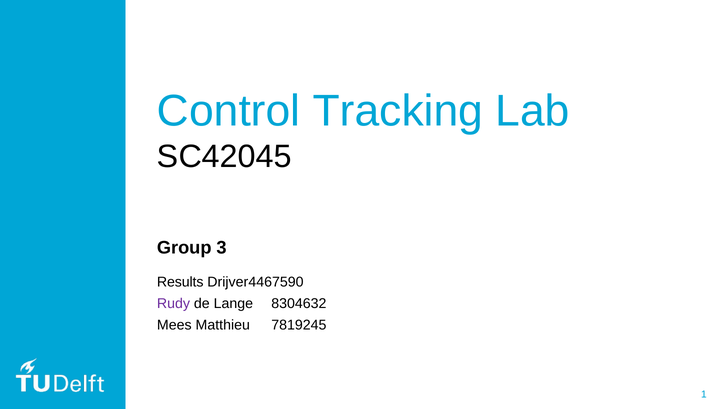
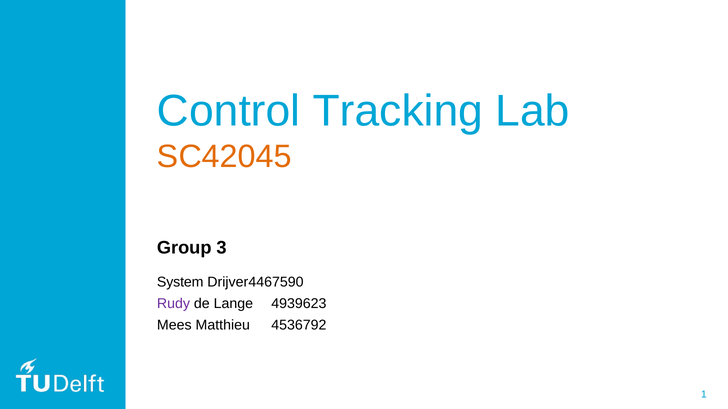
SC42045 colour: black -> orange
Results: Results -> System
8304632: 8304632 -> 4939623
7819245: 7819245 -> 4536792
